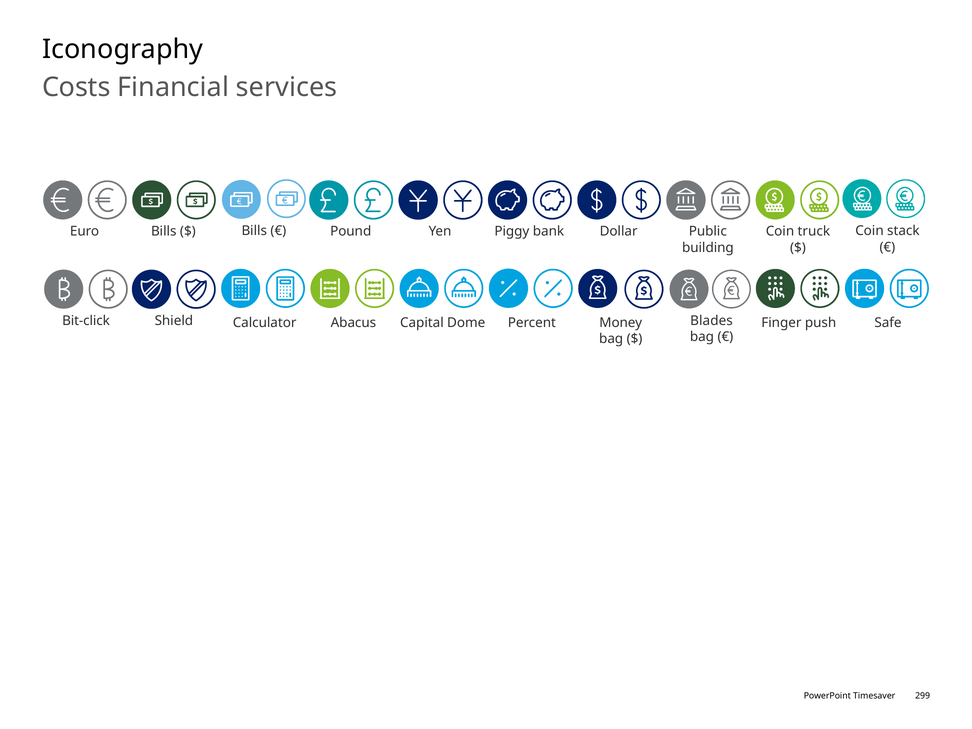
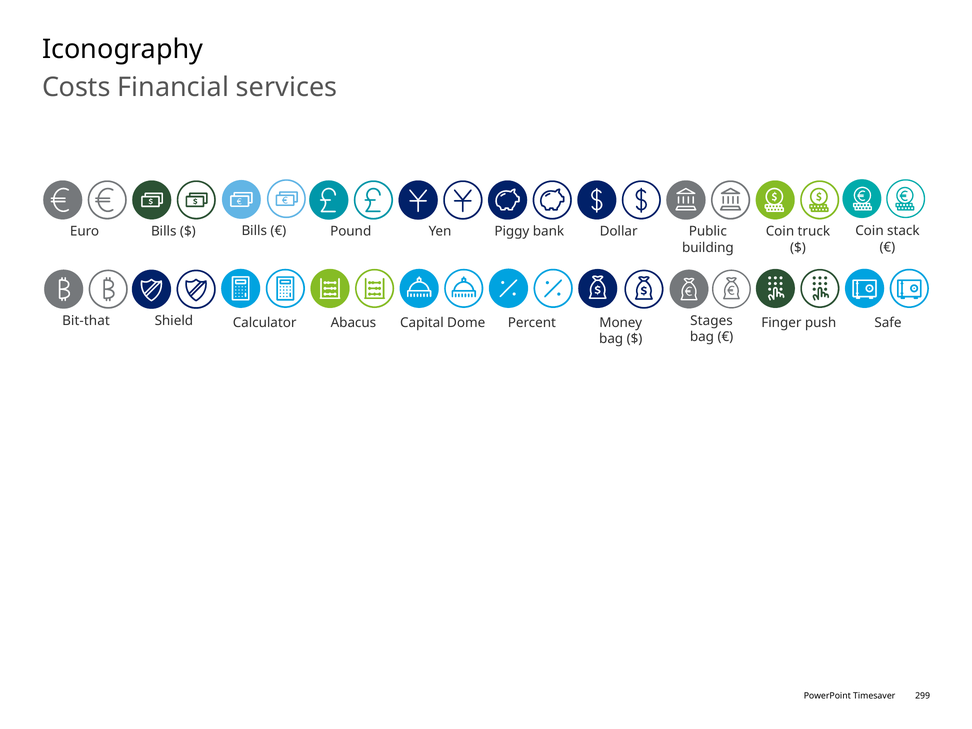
Blades: Blades -> Stages
Bit-click: Bit-click -> Bit-that
